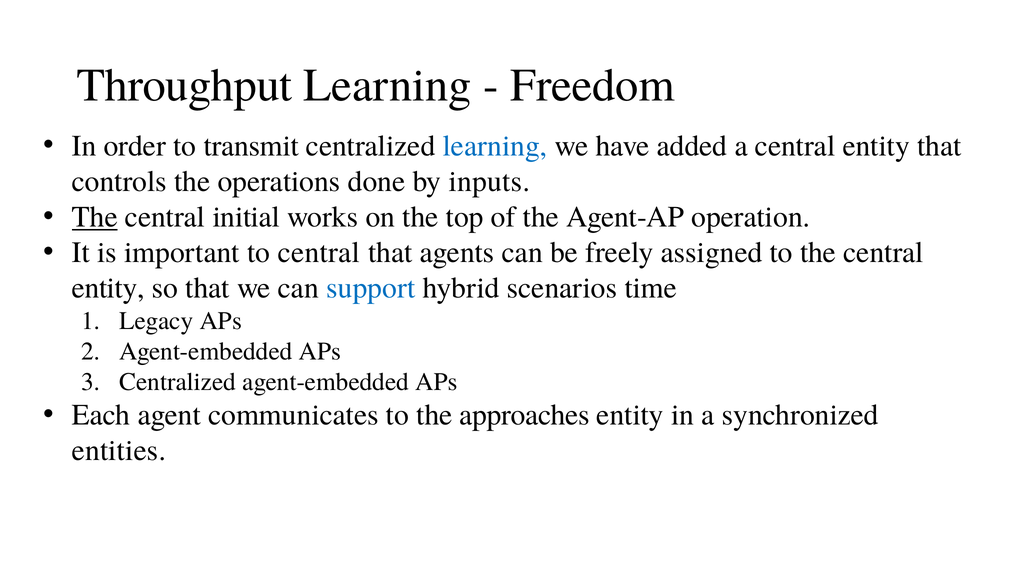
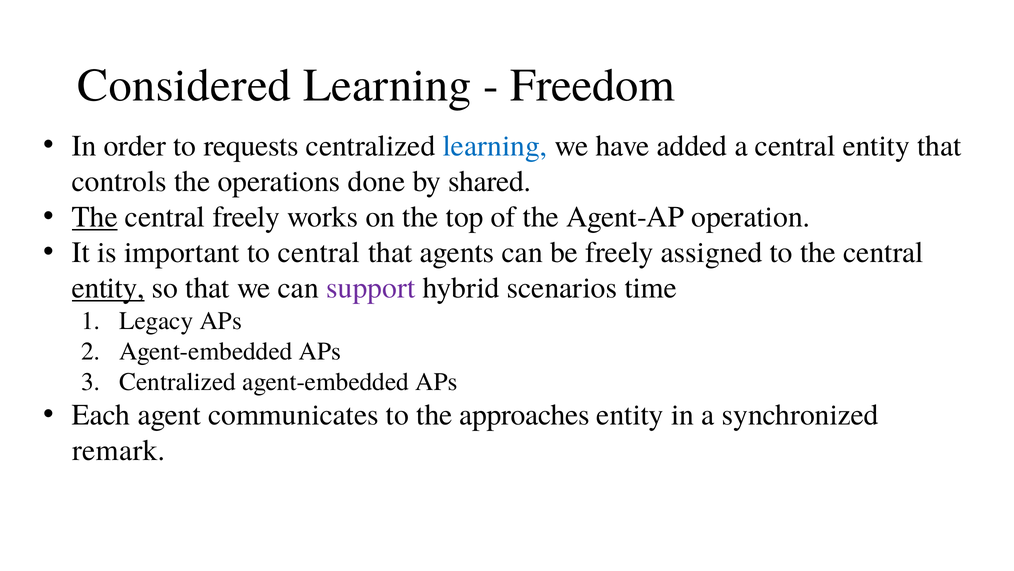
Throughput: Throughput -> Considered
transmit: transmit -> requests
inputs: inputs -> shared
central initial: initial -> freely
entity at (108, 288) underline: none -> present
support colour: blue -> purple
entities: entities -> remark
